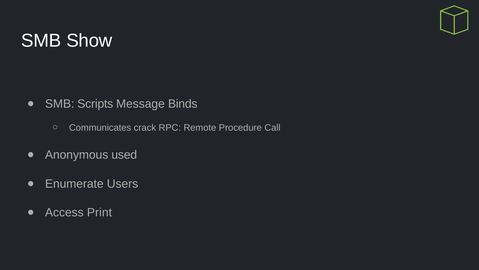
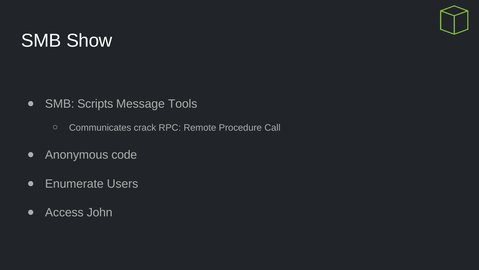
Binds: Binds -> Tools
used: used -> code
Print: Print -> John
